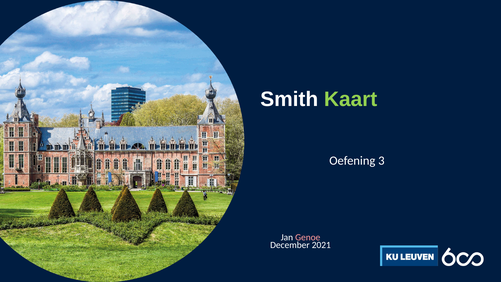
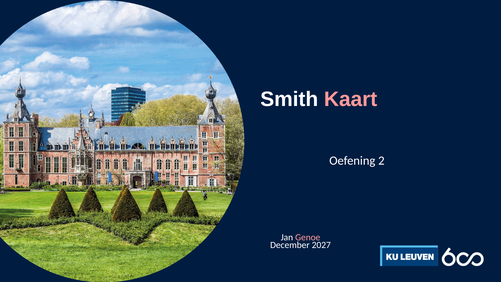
Kaart colour: light green -> pink
3: 3 -> 2
2021: 2021 -> 2027
